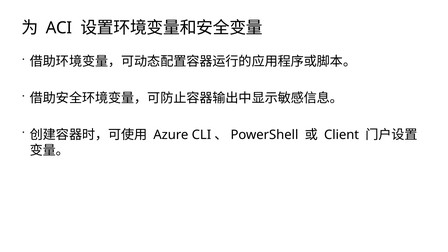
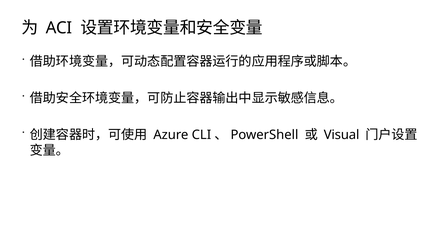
Client: Client -> Visual
